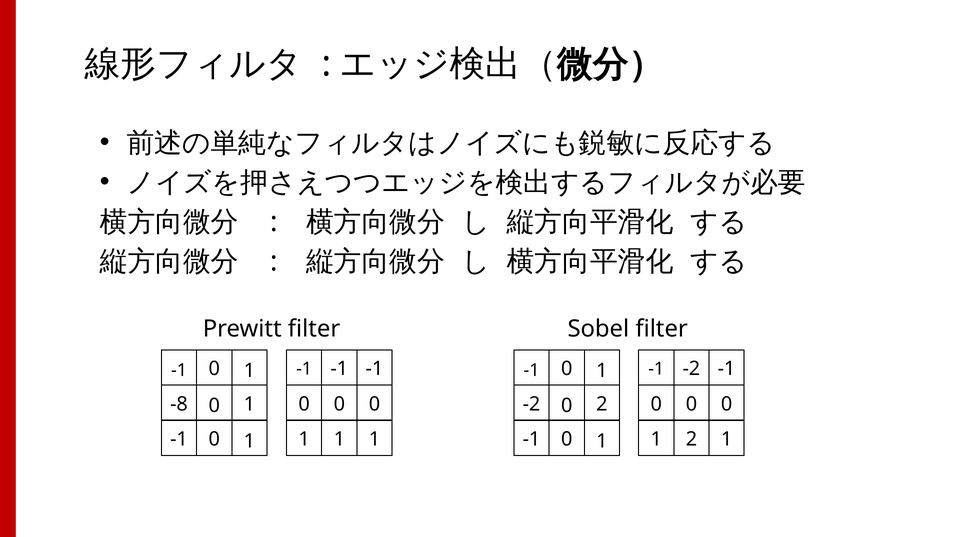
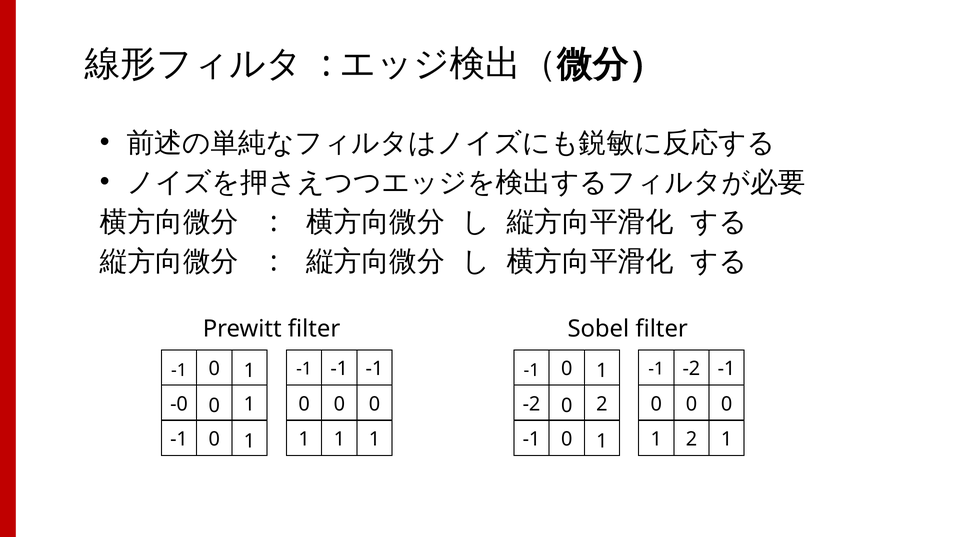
-8: -8 -> -0
